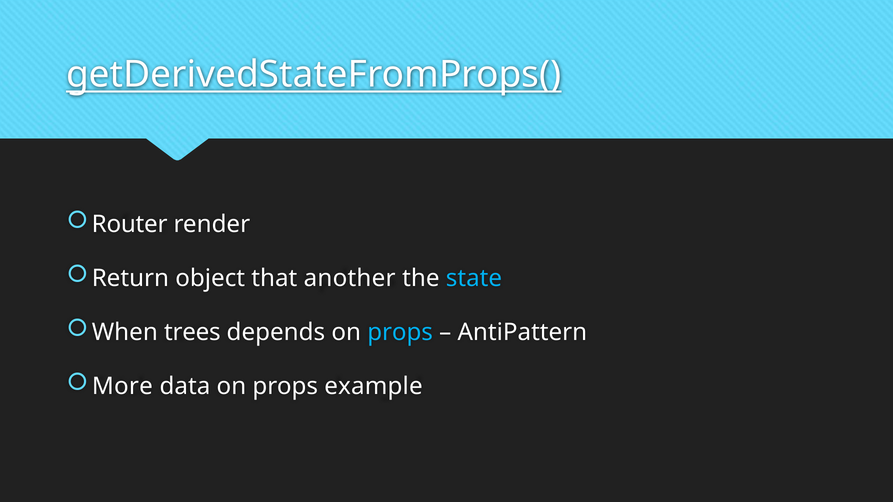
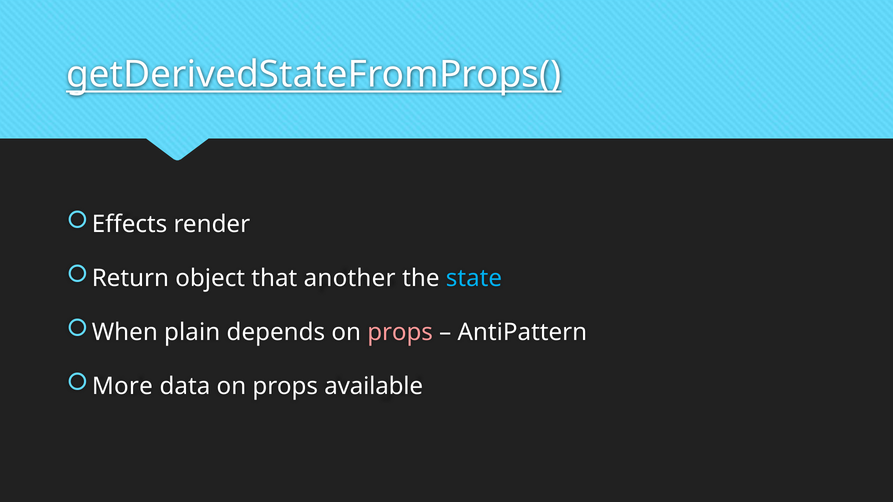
Router: Router -> Effects
trees: trees -> plain
props at (400, 333) colour: light blue -> pink
example: example -> available
